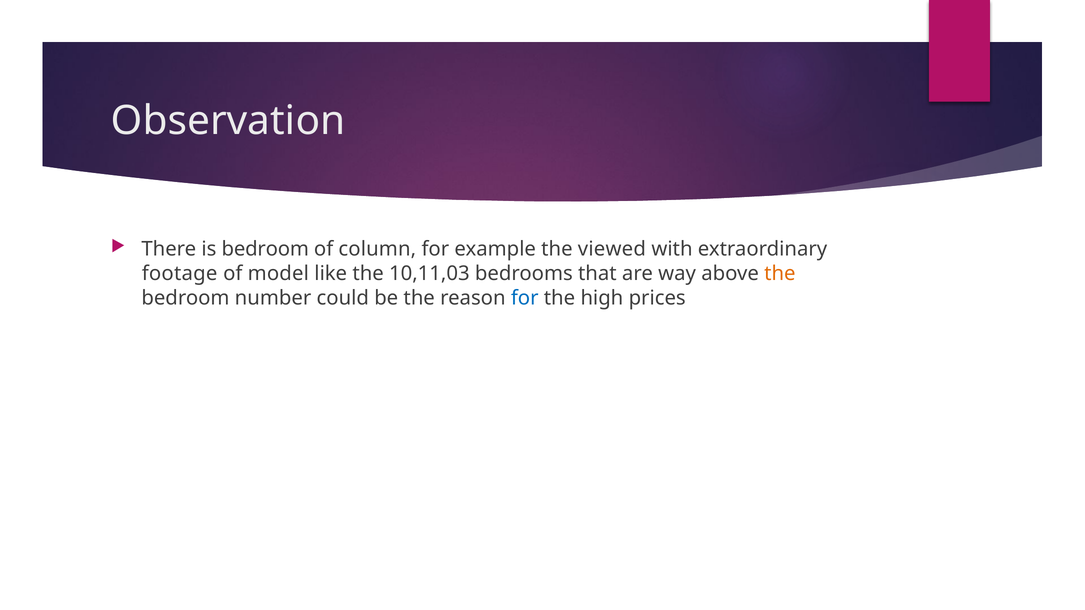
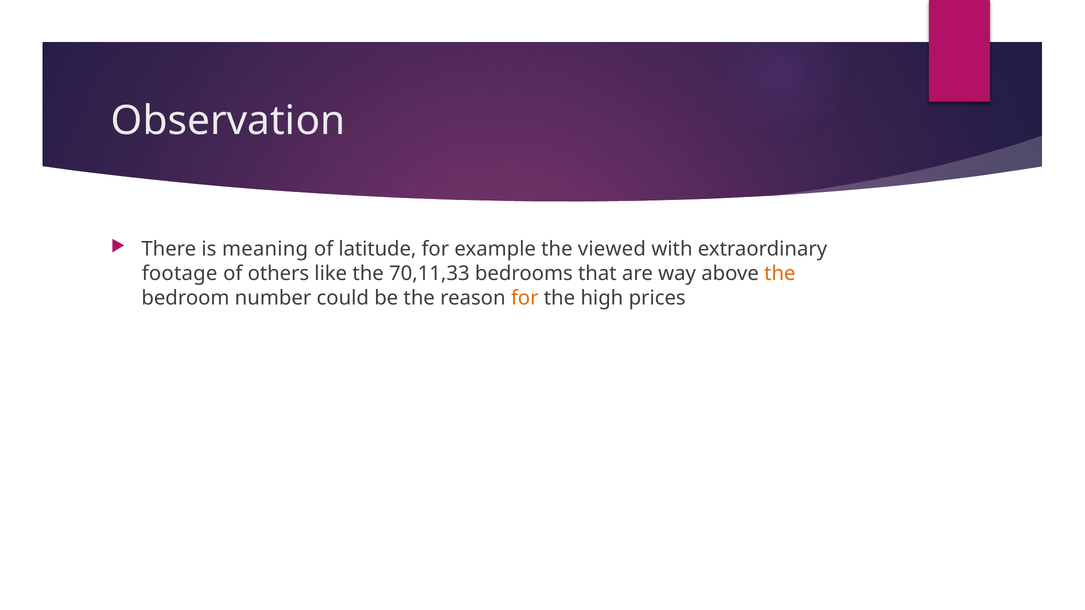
is bedroom: bedroom -> meaning
column: column -> latitude
model: model -> others
10,11,03: 10,11,03 -> 70,11,33
for at (525, 298) colour: blue -> orange
